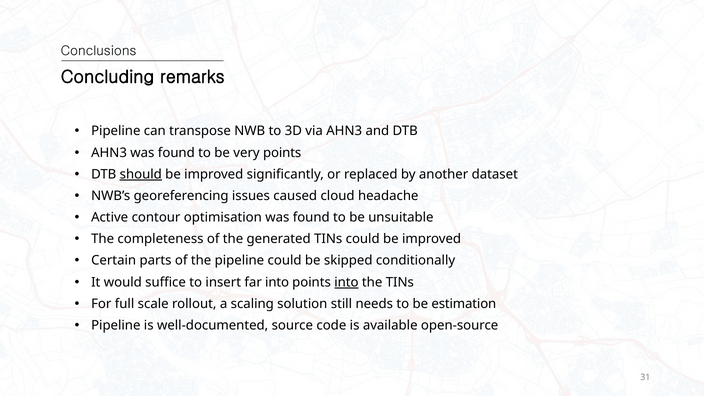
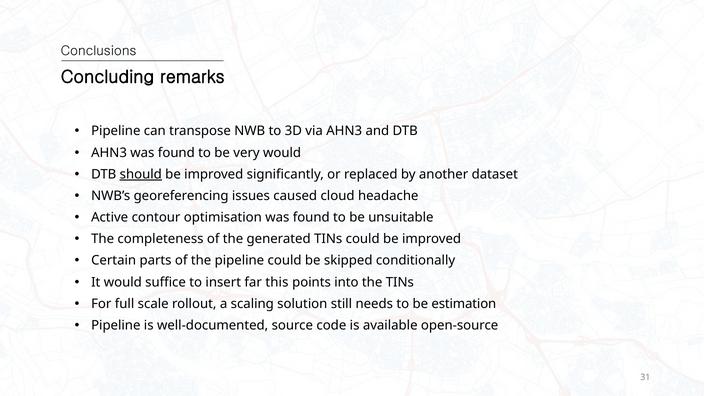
very points: points -> would
far into: into -> this
into at (346, 282) underline: present -> none
